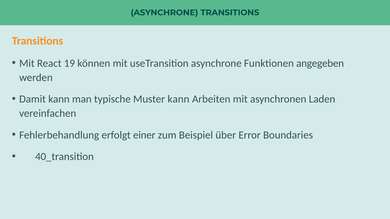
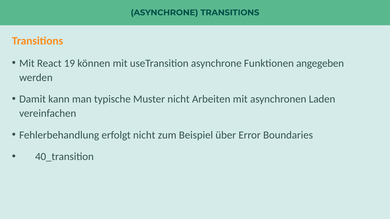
Muster kann: kann -> nicht
erfolgt einer: einer -> nicht
